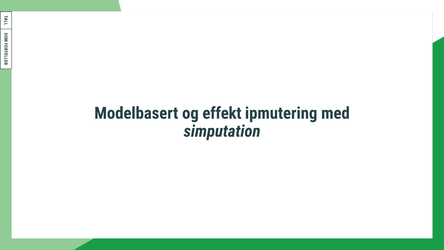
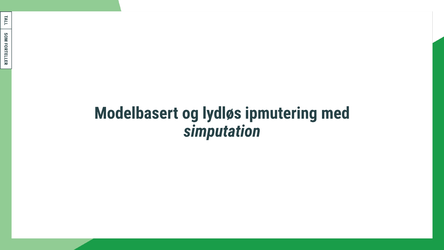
effekt: effekt -> lydløs
